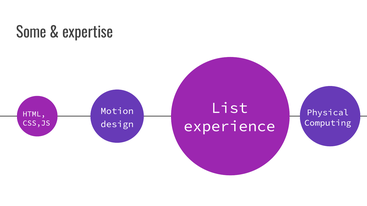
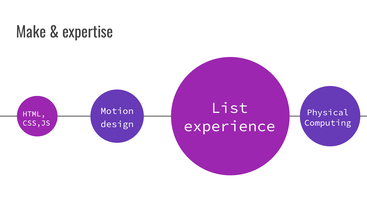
Some: Some -> Make
